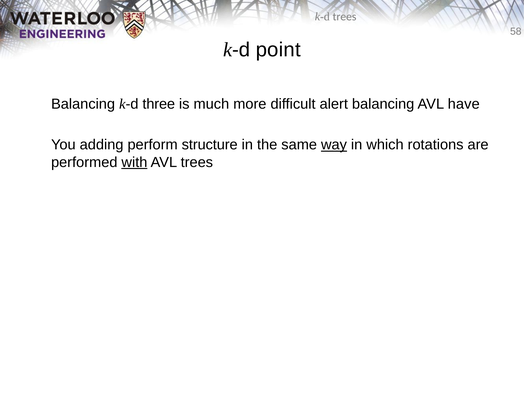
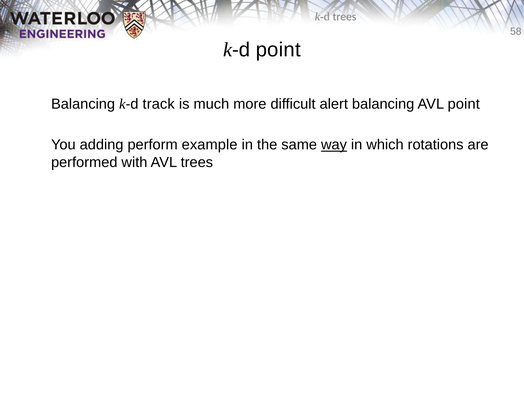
three: three -> track
AVL have: have -> point
structure: structure -> example
with underline: present -> none
